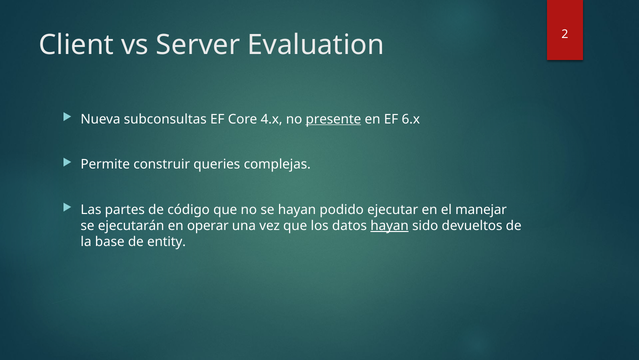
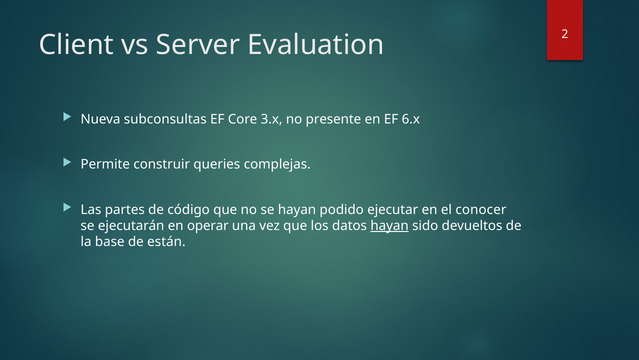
4.x: 4.x -> 3.x
presente underline: present -> none
manejar: manejar -> conocer
entity: entity -> están
